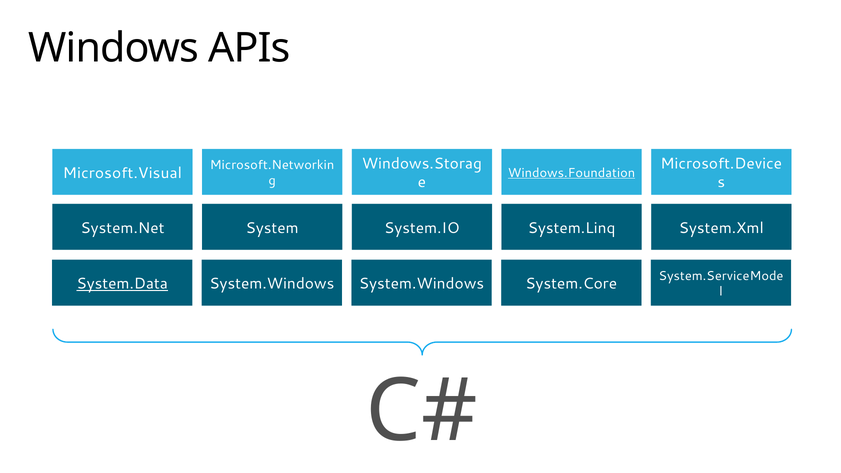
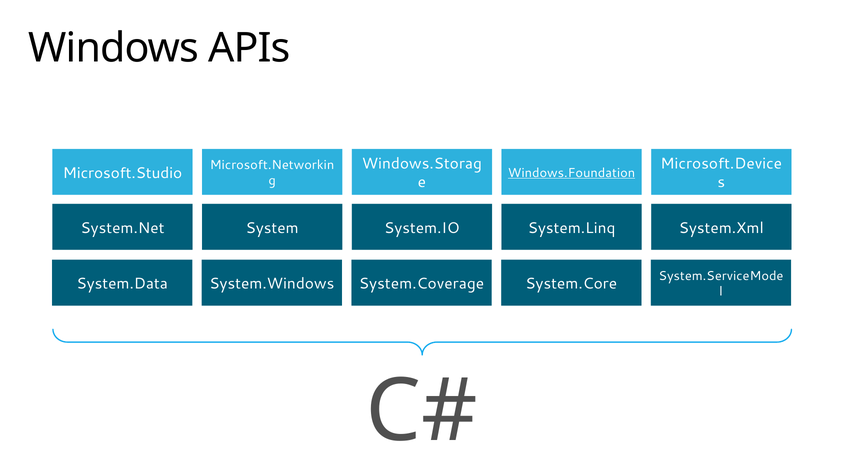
Microsoft.Visual: Microsoft.Visual -> Microsoft.Studio
System.Data underline: present -> none
System.Windows System.Windows: System.Windows -> System.Coverage
